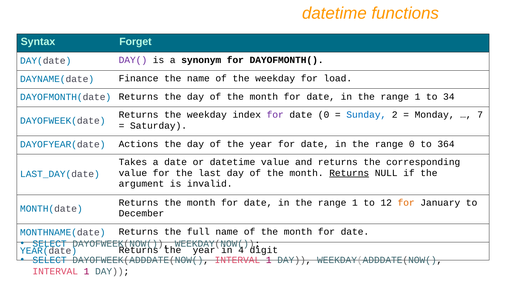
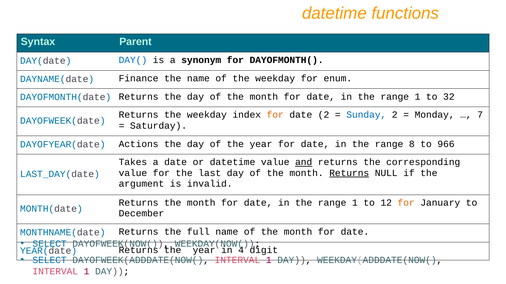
Forget: Forget -> Parent
DAY( colour: purple -> blue
load: load -> enum
34: 34 -> 32
for at (275, 115) colour: purple -> orange
date 0: 0 -> 2
range 0: 0 -> 8
364: 364 -> 966
and underline: none -> present
